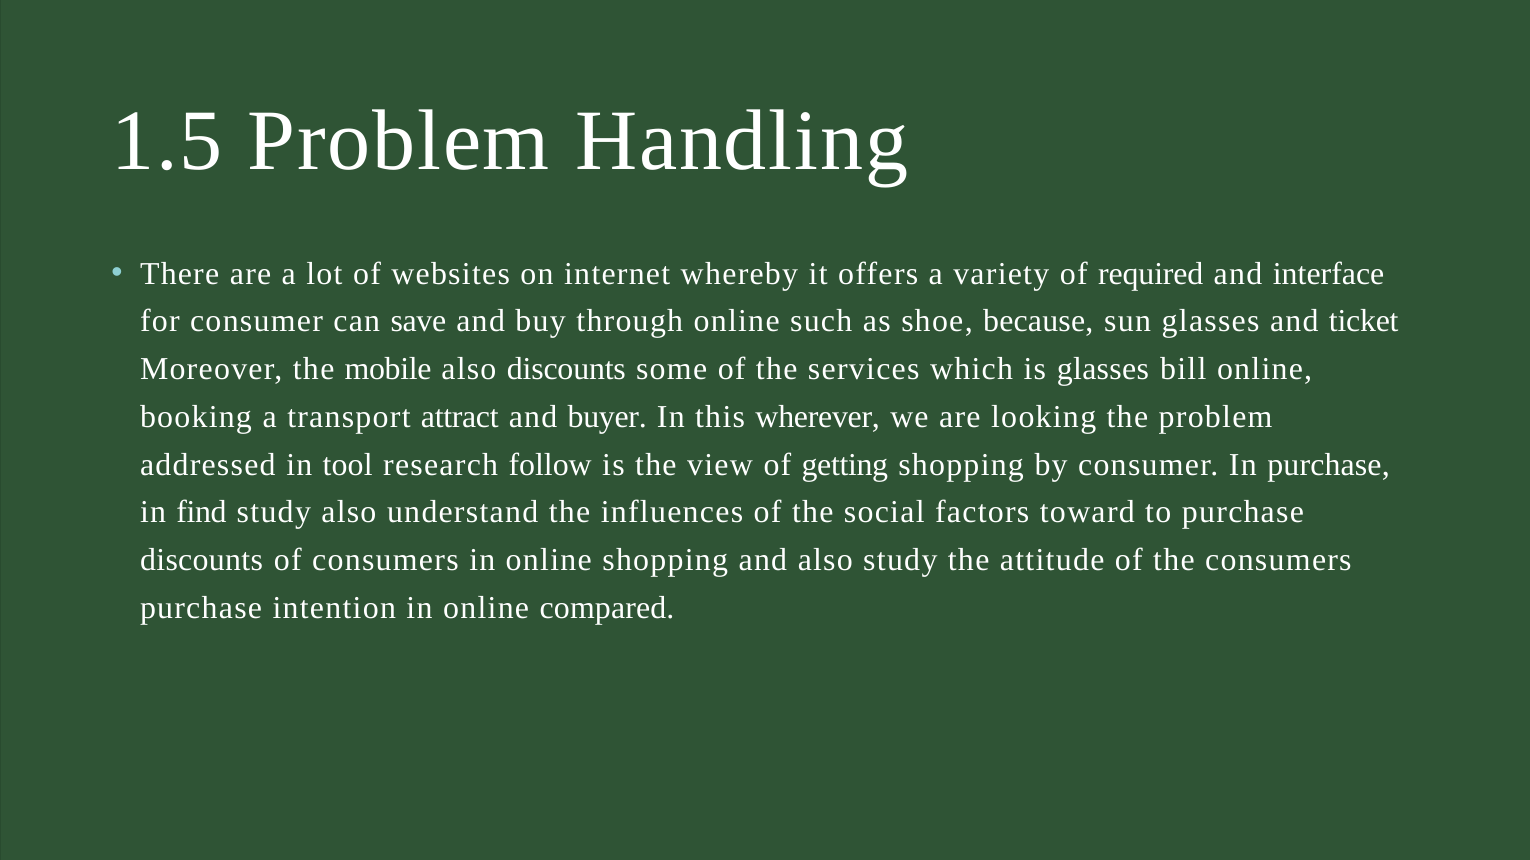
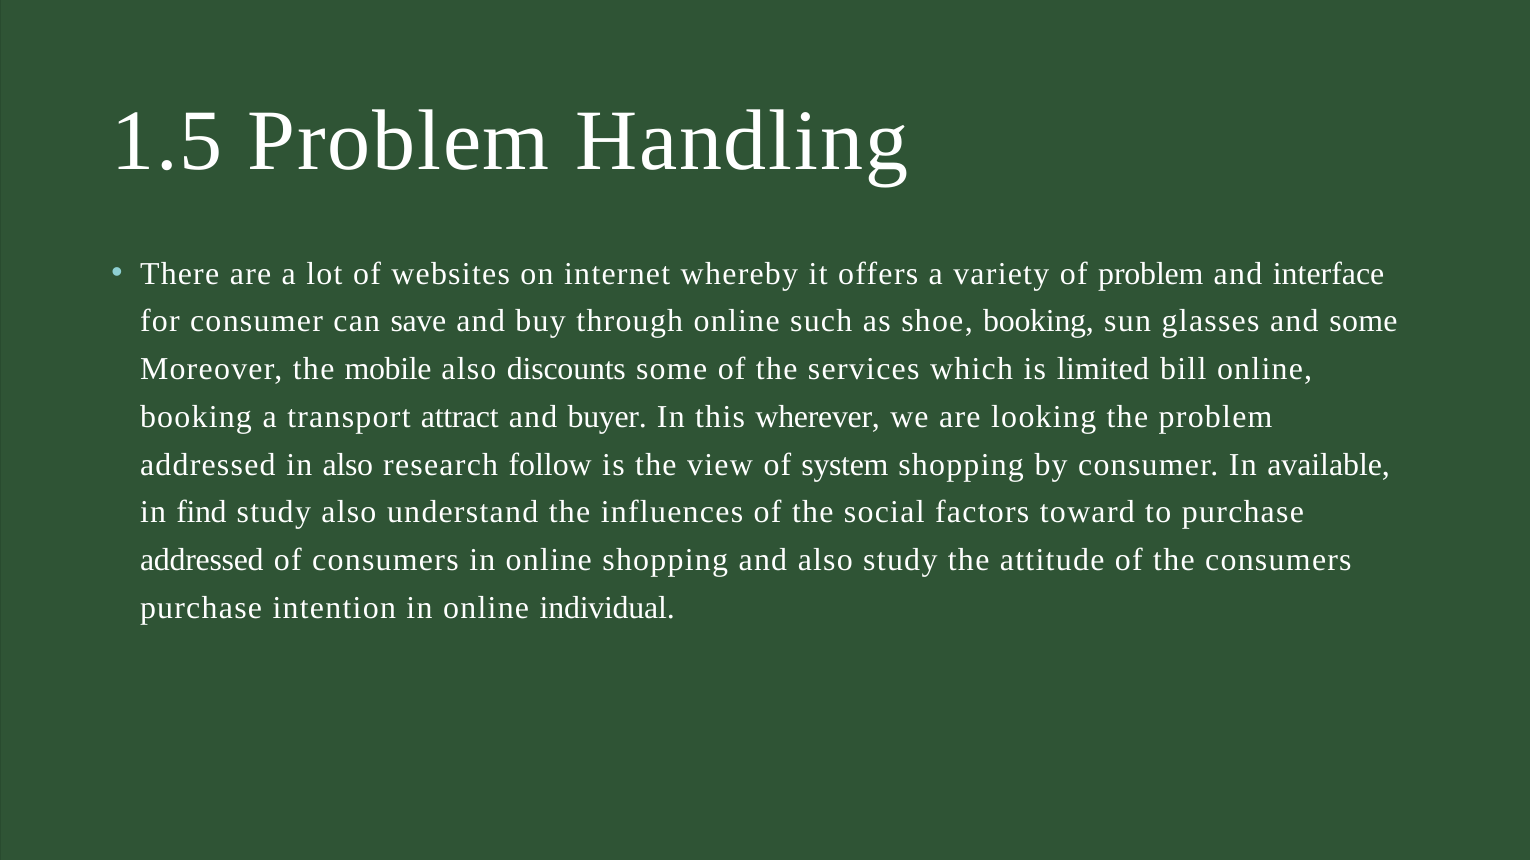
of required: required -> problem
shoe because: because -> booking
and ticket: ticket -> some
is glasses: glasses -> limited
in tool: tool -> also
getting: getting -> system
In purchase: purchase -> available
discounts at (202, 561): discounts -> addressed
compared: compared -> individual
